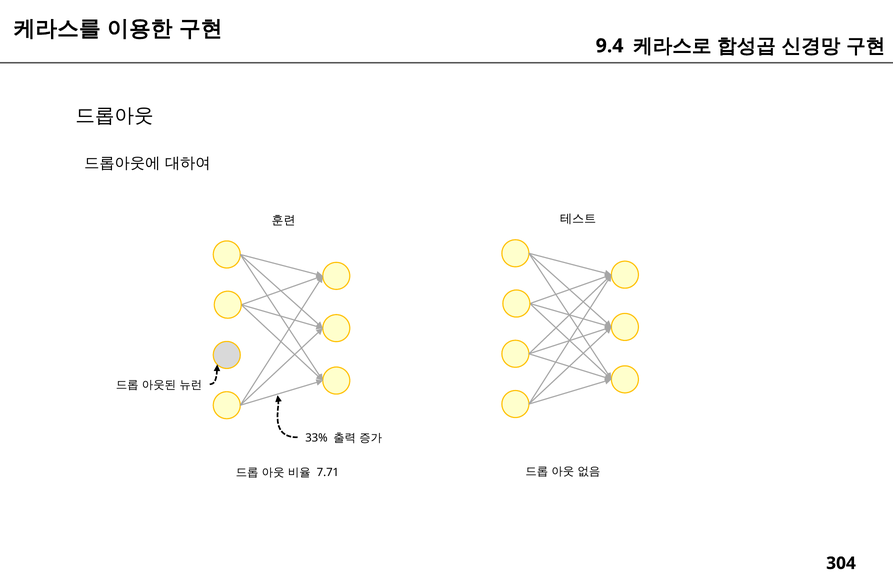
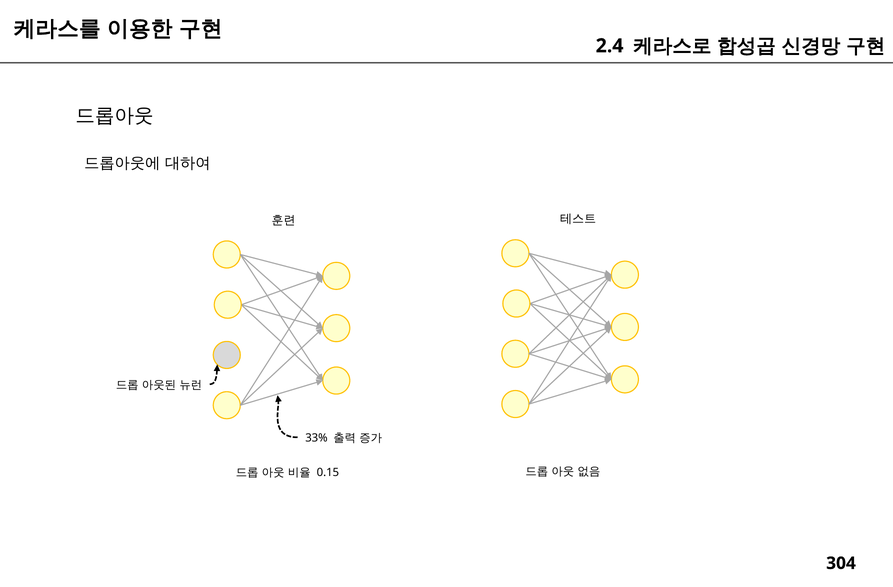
9.4: 9.4 -> 2.4
7.71: 7.71 -> 0.15
